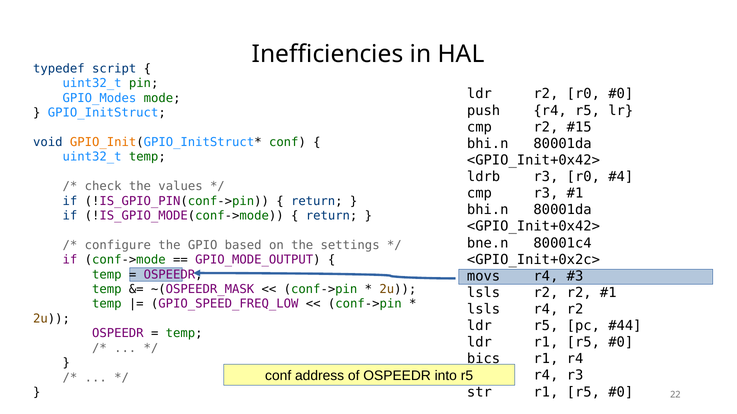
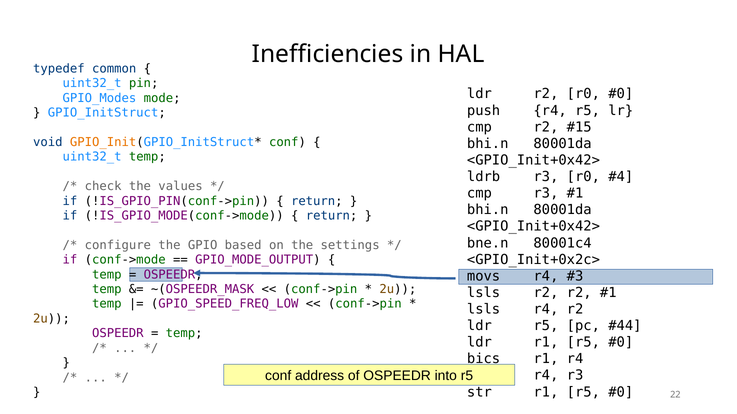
script: script -> common
